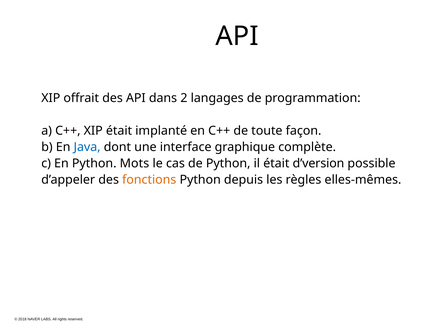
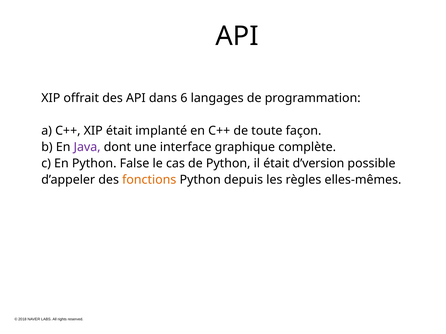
2: 2 -> 6
Java colour: blue -> purple
Mots: Mots -> False
